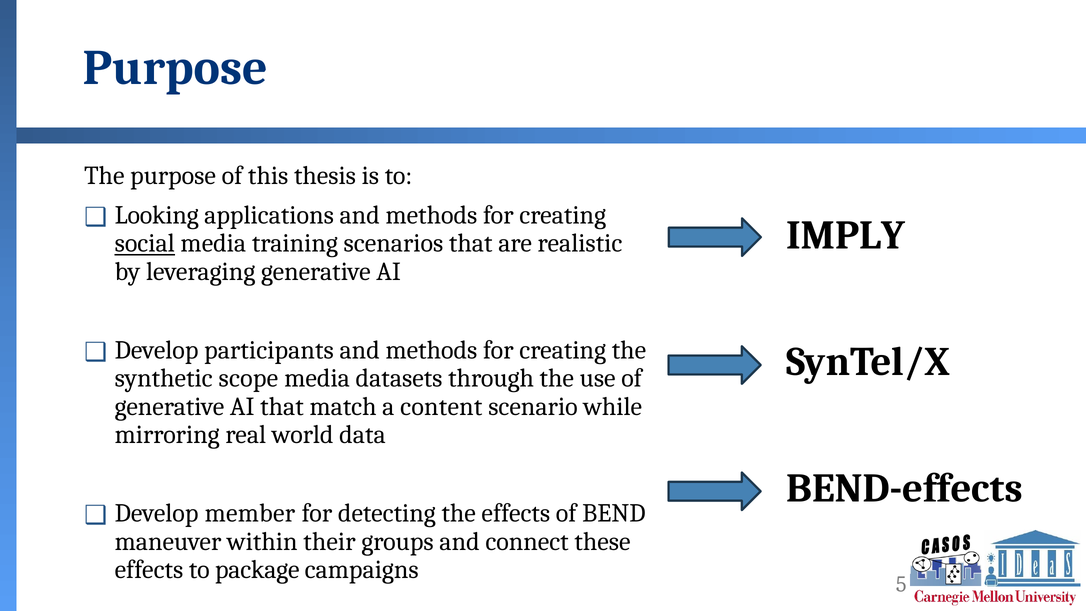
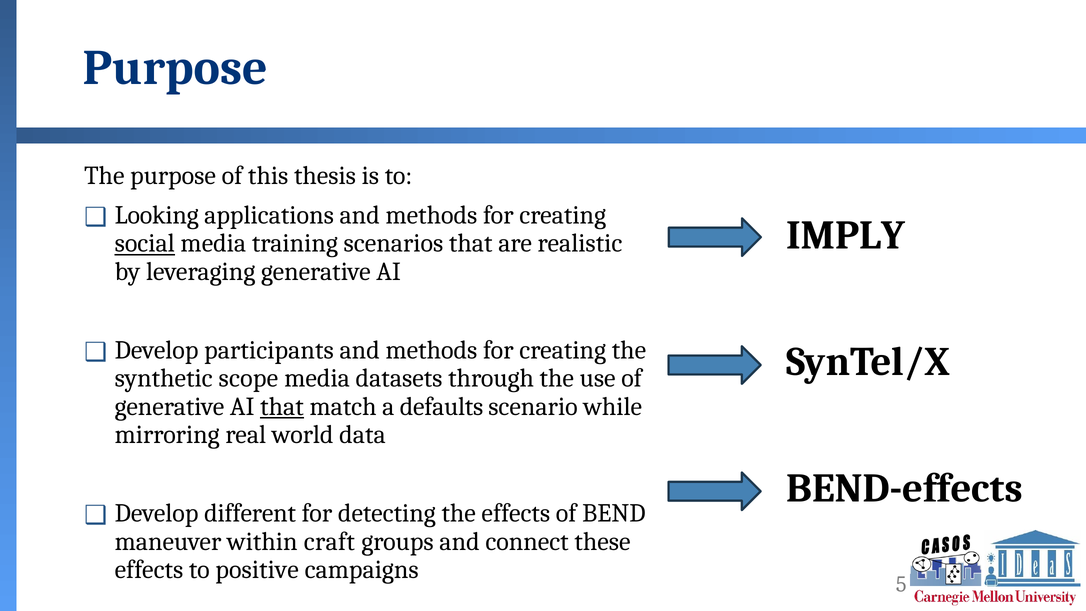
that at (282, 406) underline: none -> present
content: content -> defaults
member: member -> different
their: their -> craft
package: package -> positive
